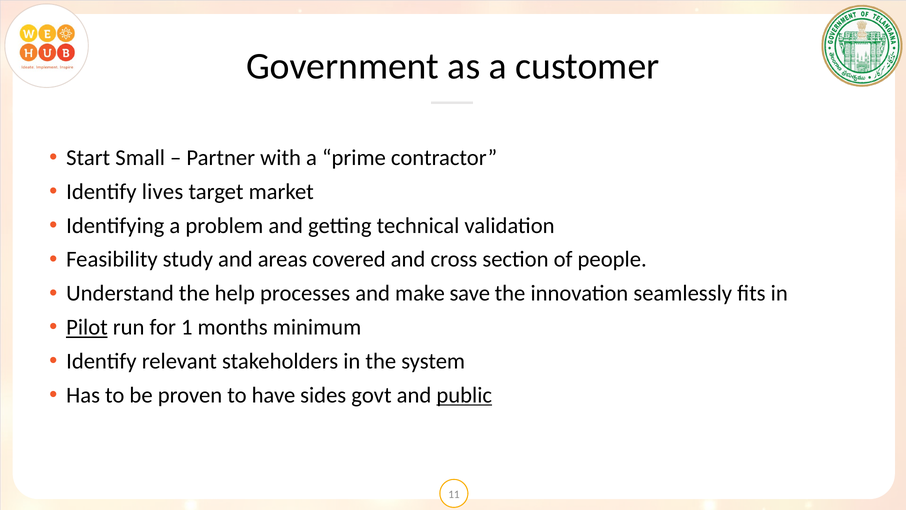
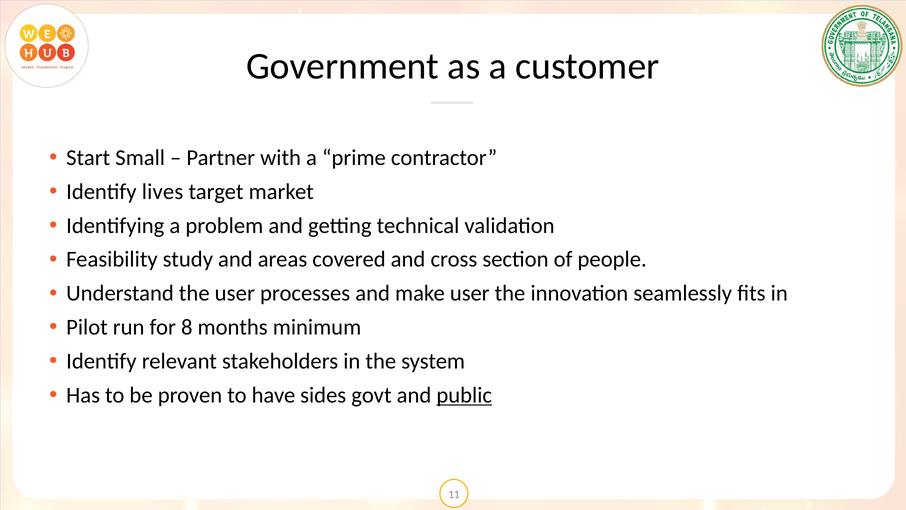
the help: help -> user
make save: save -> user
Pilot underline: present -> none
1: 1 -> 8
